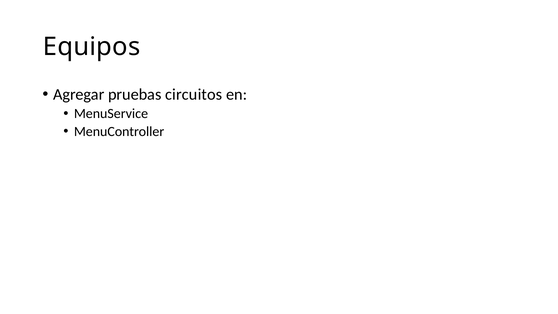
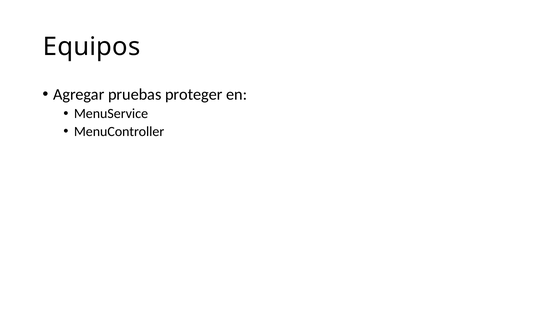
circuitos: circuitos -> proteger
